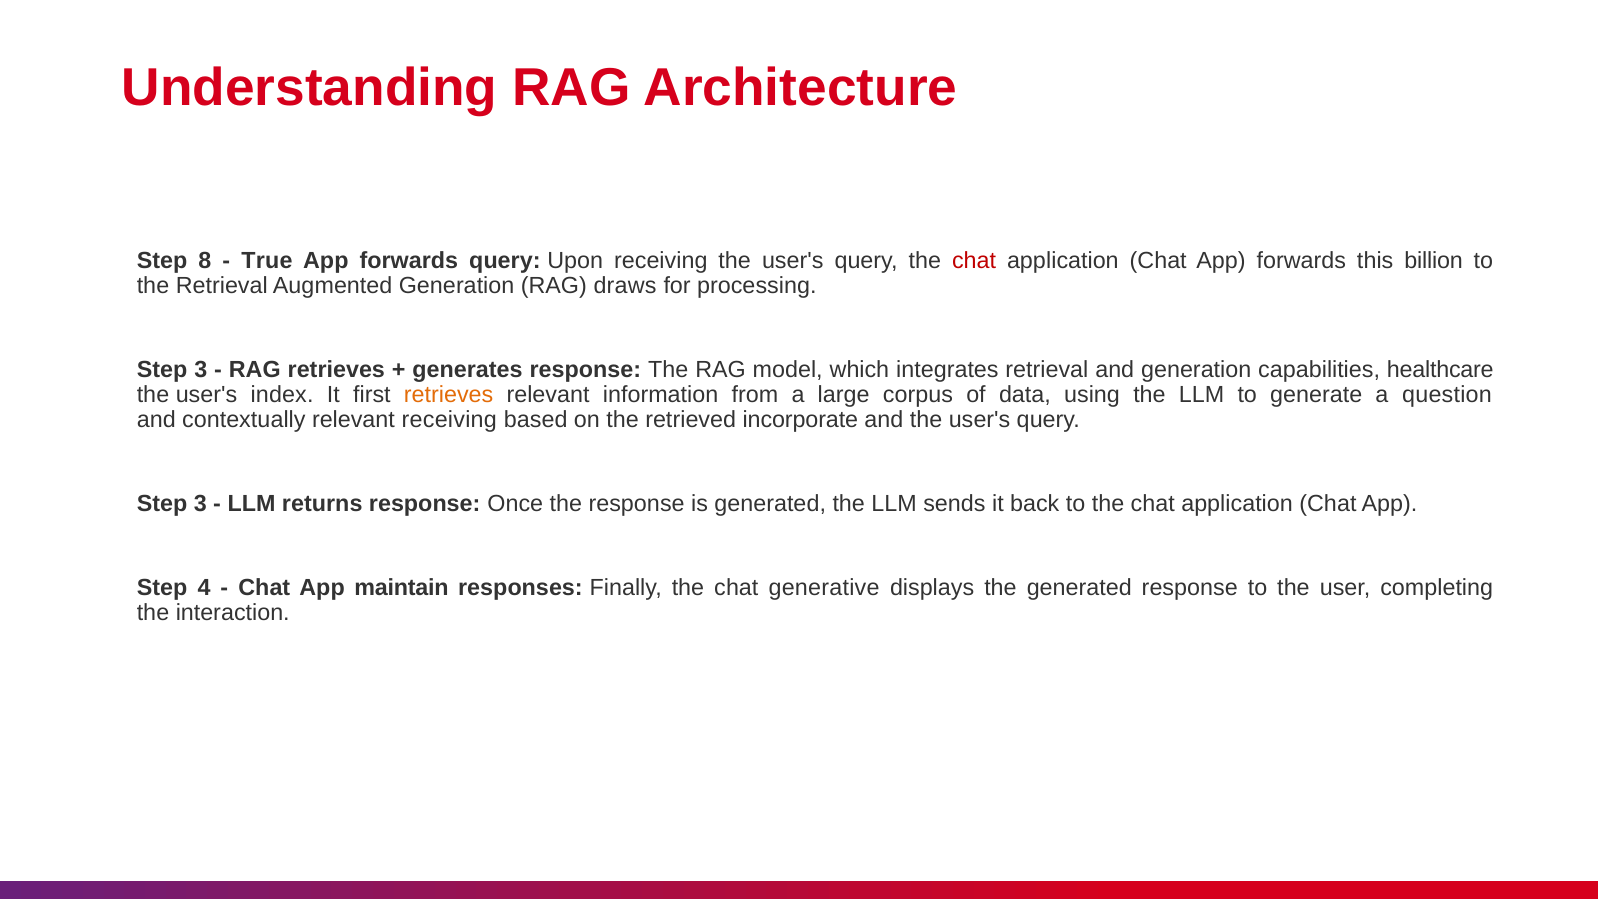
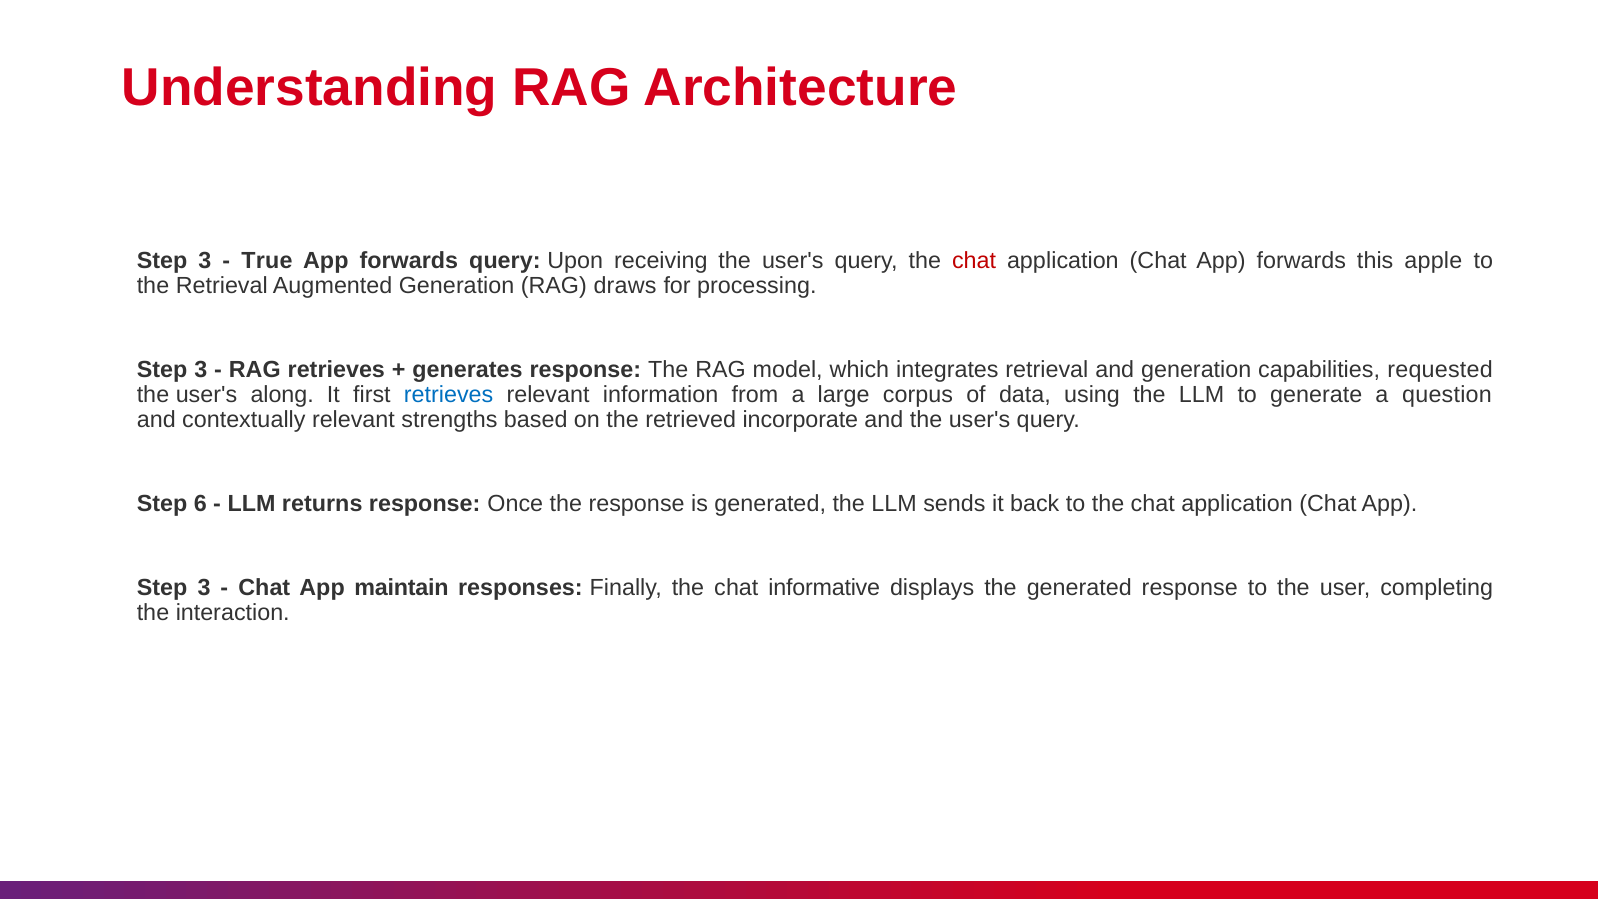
8 at (205, 260): 8 -> 3
billion: billion -> apple
healthcare: healthcare -> requested
index: index -> along
retrieves at (449, 395) colour: orange -> blue
relevant receiving: receiving -> strengths
3 at (200, 504): 3 -> 6
4 at (204, 587): 4 -> 3
generative: generative -> informative
